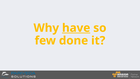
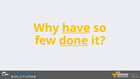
done underline: none -> present
